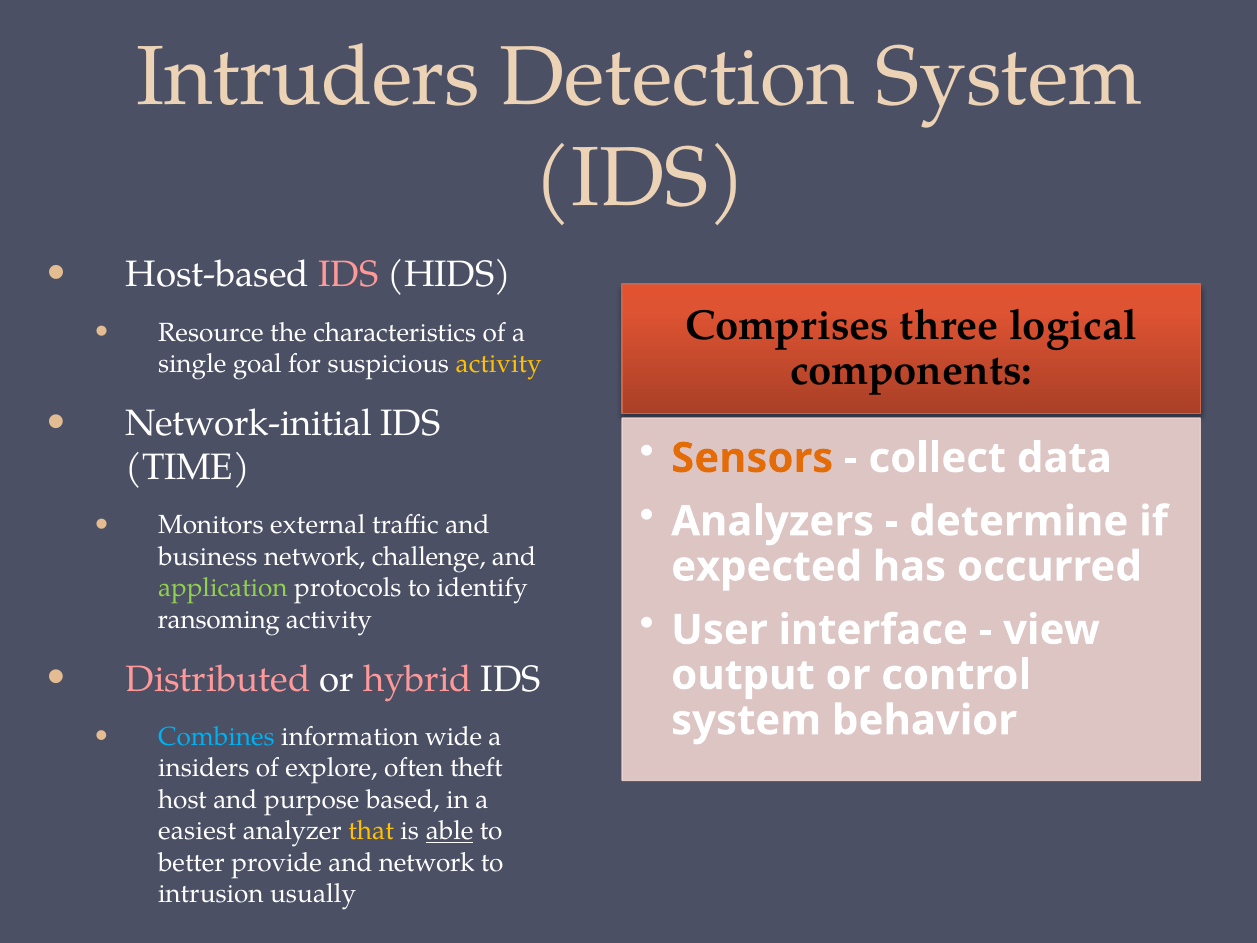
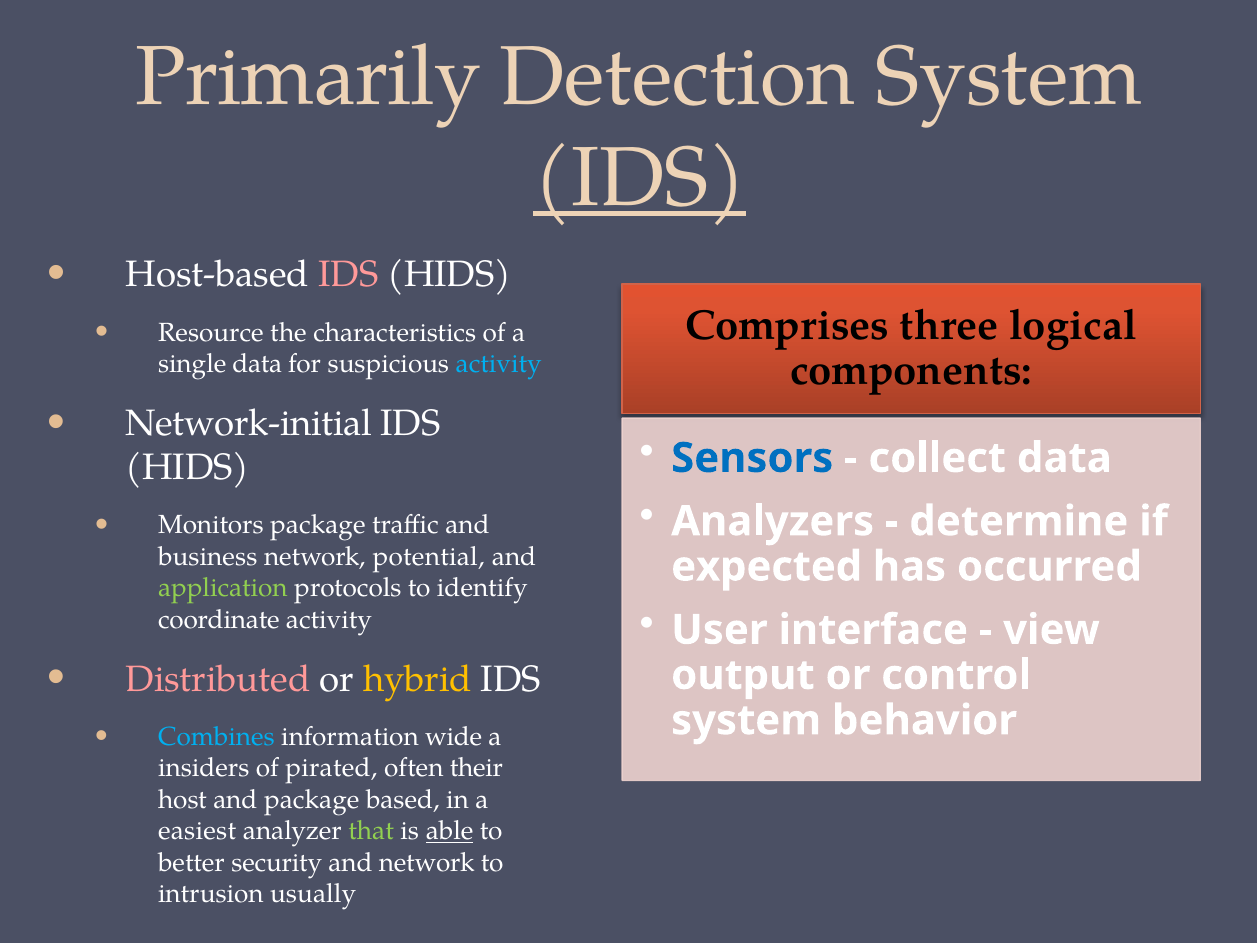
Intruders: Intruders -> Primarily
IDS at (640, 178) underline: none -> present
single goal: goal -> data
activity at (499, 364) colour: yellow -> light blue
Sensors colour: orange -> blue
TIME at (188, 467): TIME -> HIDS
Monitors external: external -> package
challenge: challenge -> potential
ransoming: ransoming -> coordinate
hybrid colour: pink -> yellow
explore: explore -> pirated
theft: theft -> their
and purpose: purpose -> package
that colour: yellow -> light green
provide: provide -> security
